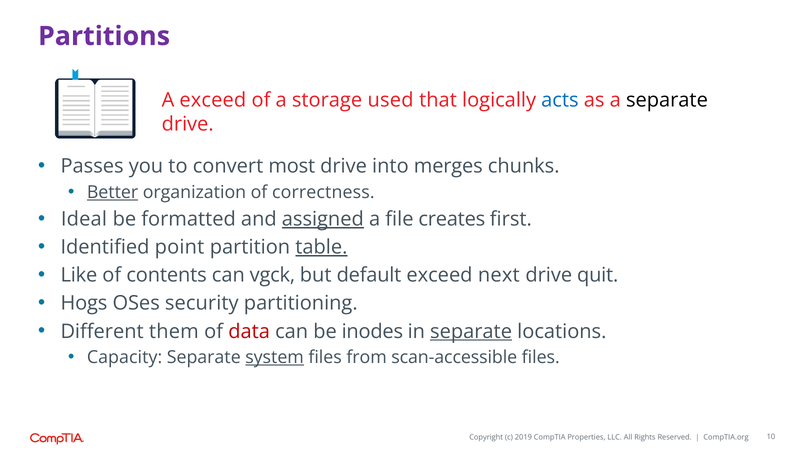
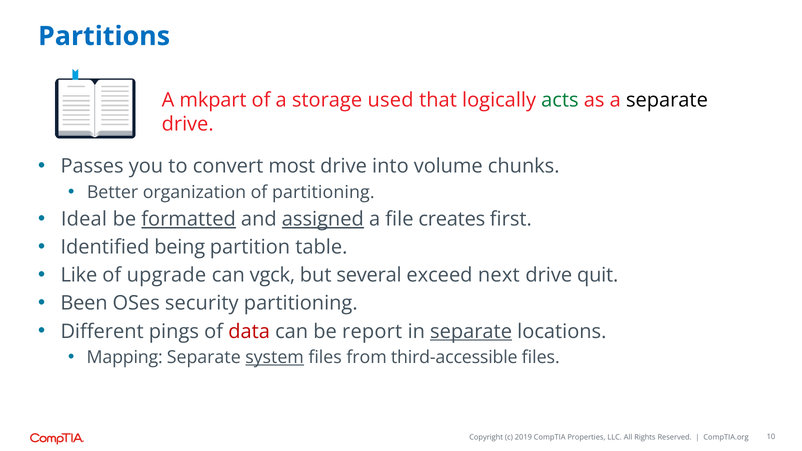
Partitions colour: purple -> blue
A exceed: exceed -> mkpart
acts colour: blue -> green
merges: merges -> volume
Better underline: present -> none
of correctness: correctness -> partitioning
formatted underline: none -> present
point: point -> being
table underline: present -> none
contents: contents -> upgrade
default: default -> several
Hogs: Hogs -> Been
them: them -> pings
inodes: inodes -> report
Capacity: Capacity -> Mapping
scan-accessible: scan-accessible -> third-accessible
